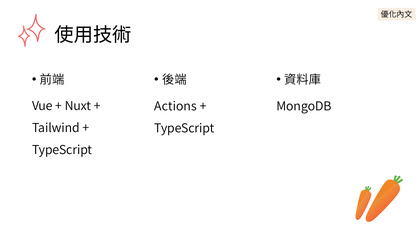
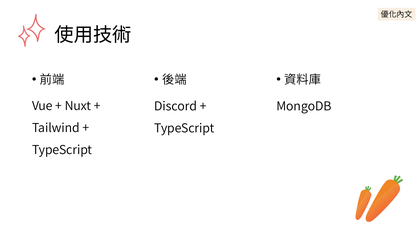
Actions: Actions -> Discord
